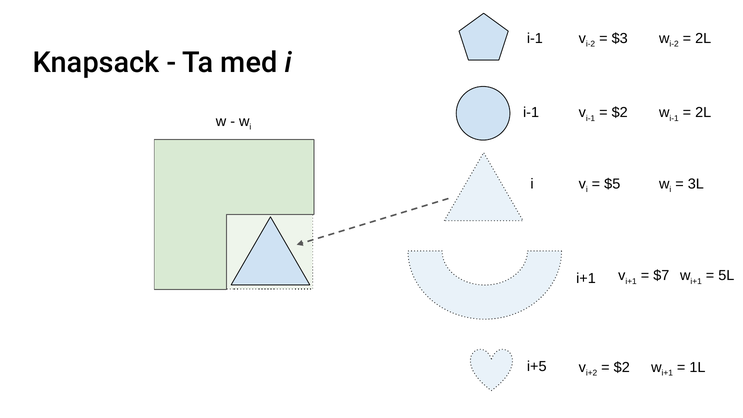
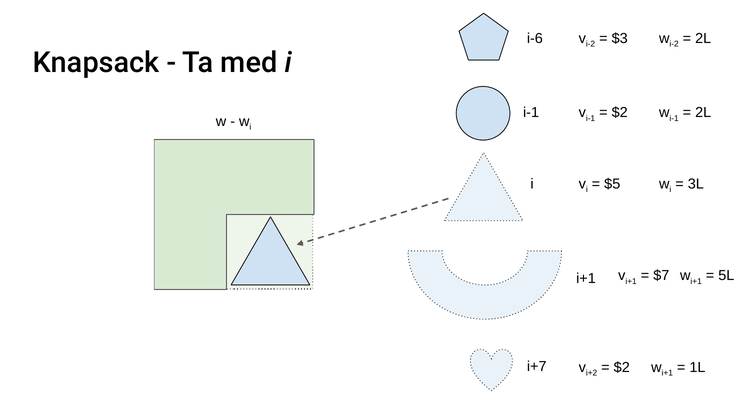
i-1 at (535, 39): i-1 -> i-6
i+5: i+5 -> i+7
